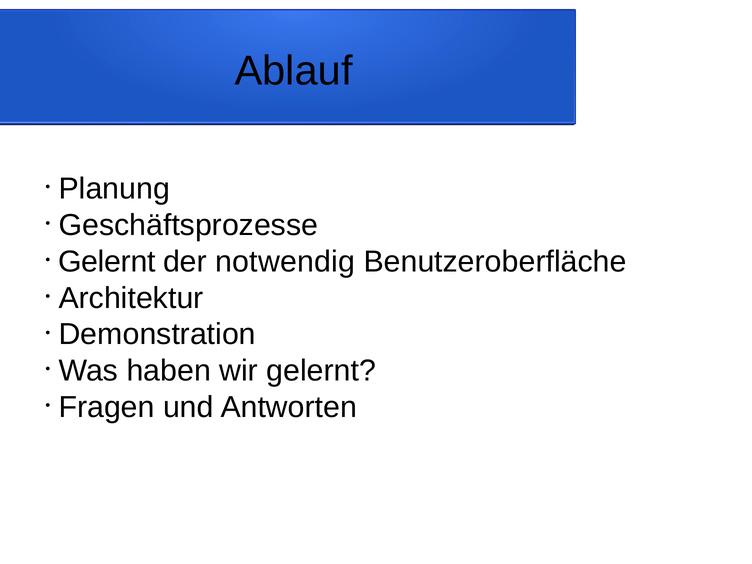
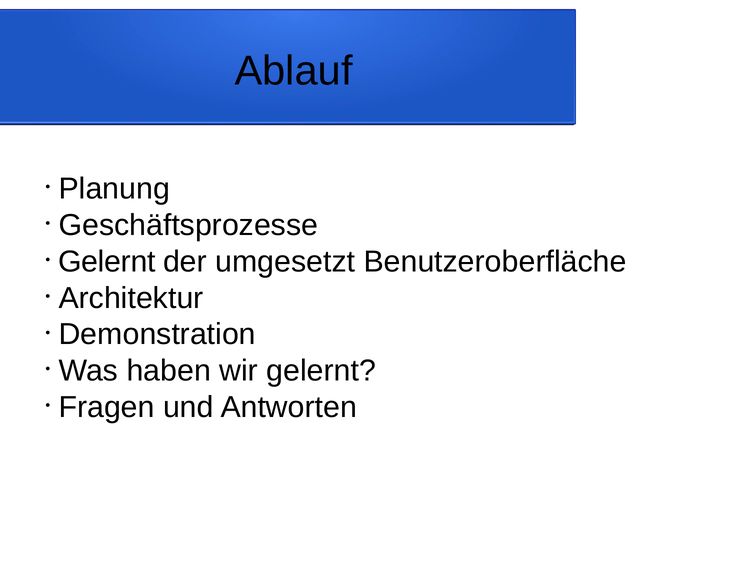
notwendig: notwendig -> umgesetzt
